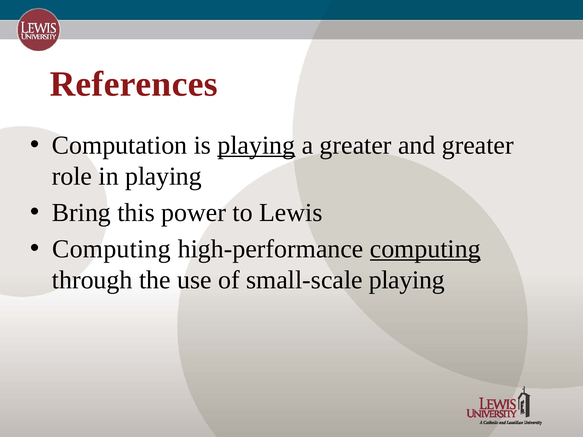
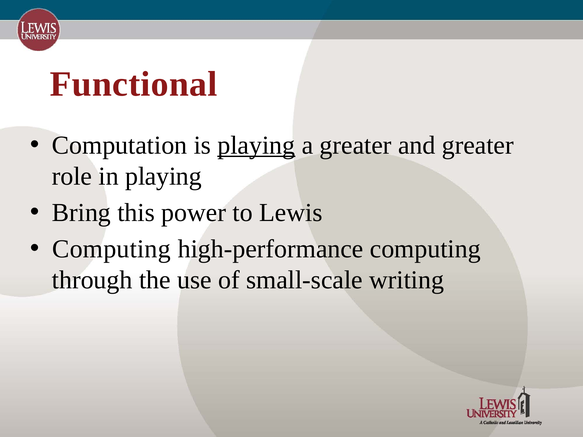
References: References -> Functional
computing at (425, 249) underline: present -> none
small-scale playing: playing -> writing
